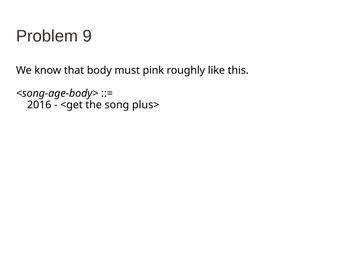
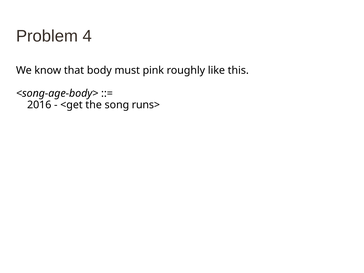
9: 9 -> 4
plus>: plus> -> runs>
